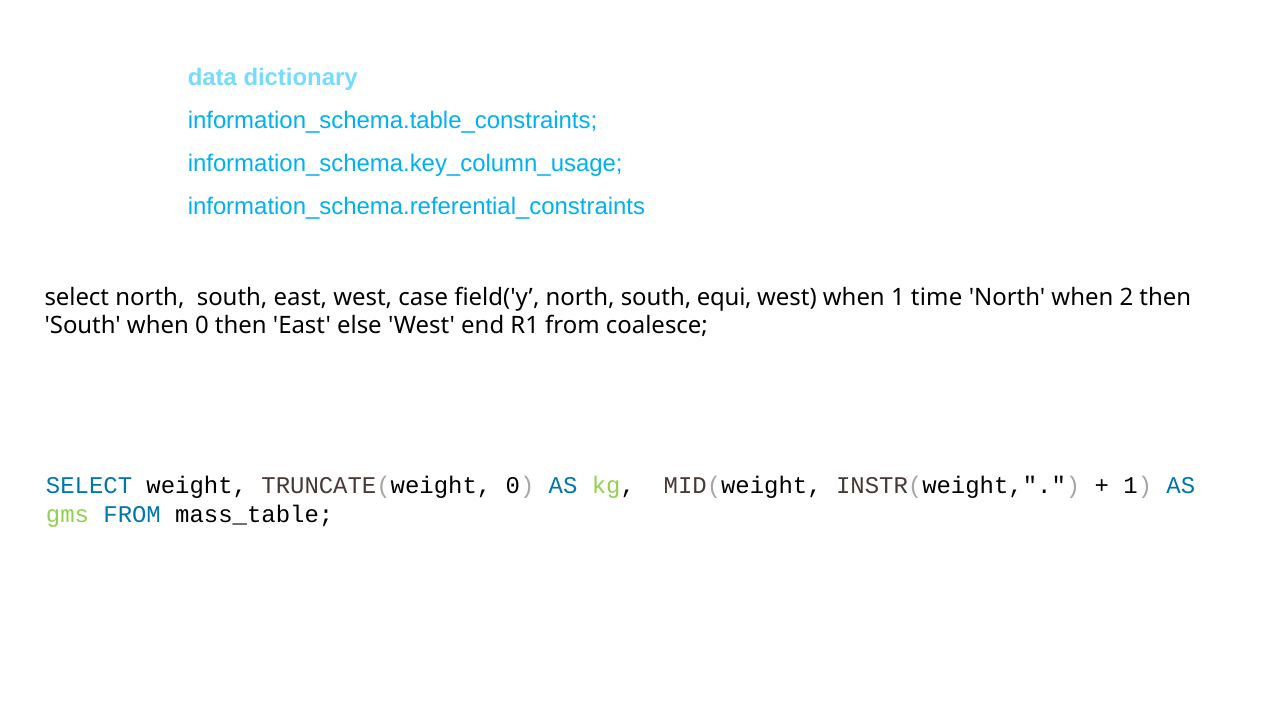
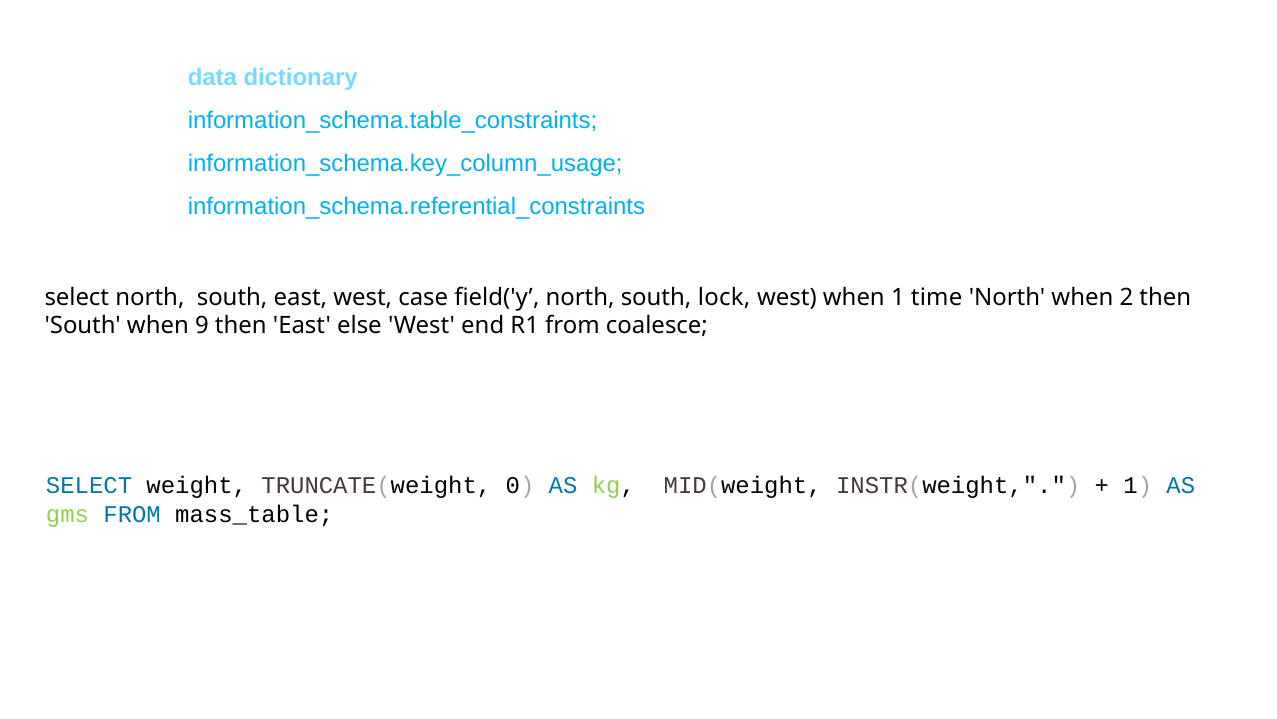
equi: equi -> lock
when 0: 0 -> 9
